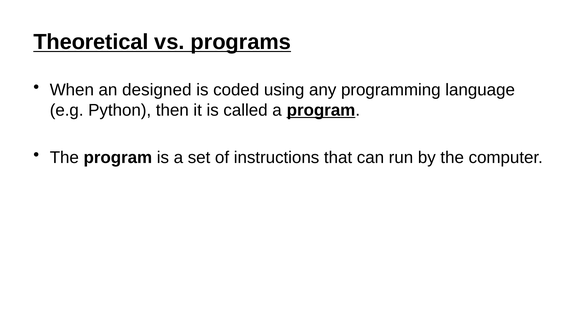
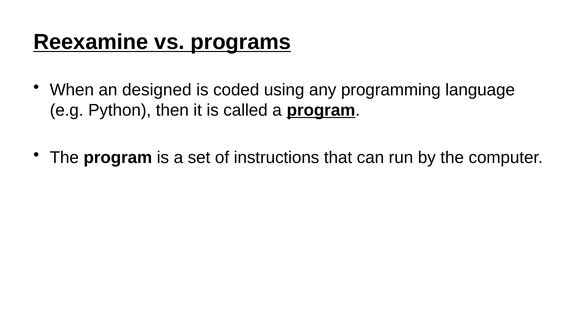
Theoretical: Theoretical -> Reexamine
